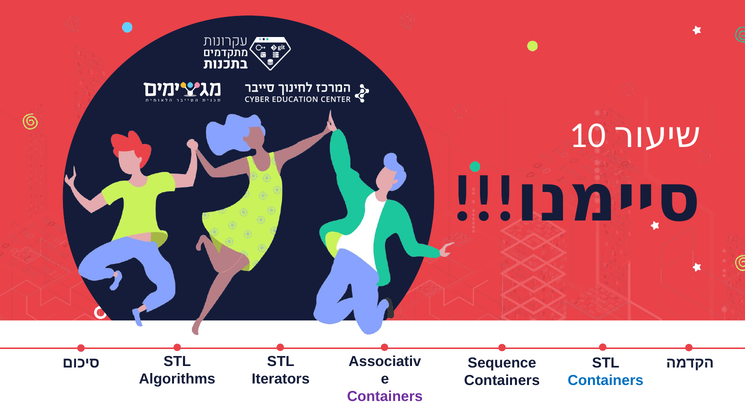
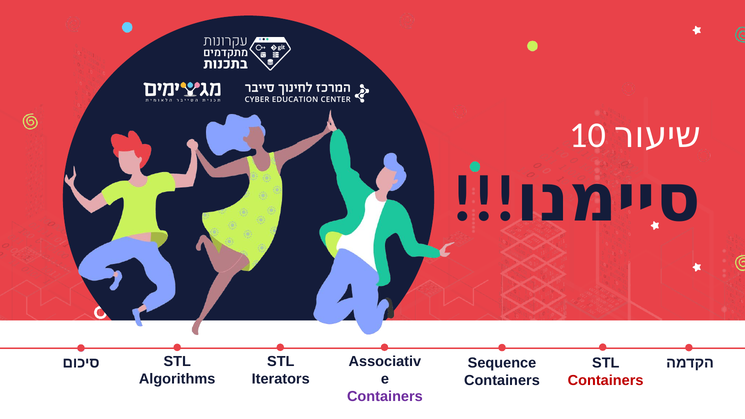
Containers at (606, 380) colour: blue -> red
